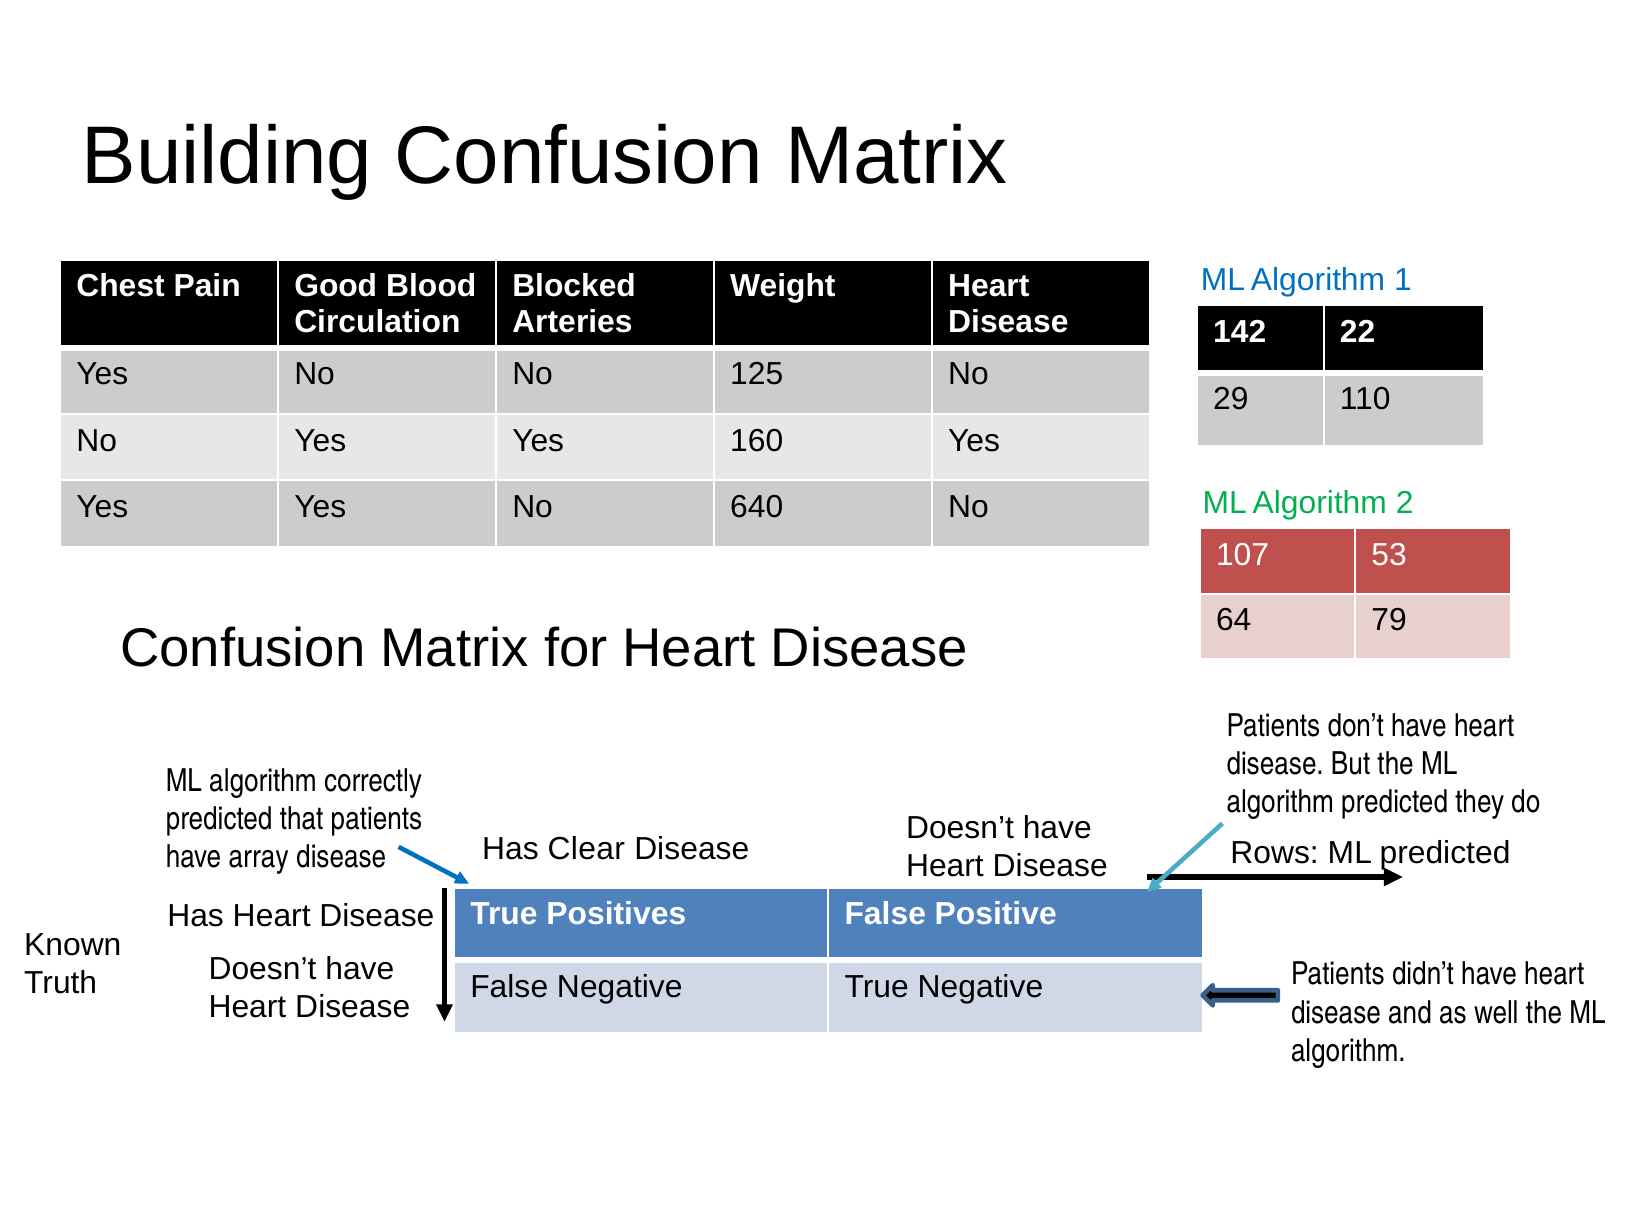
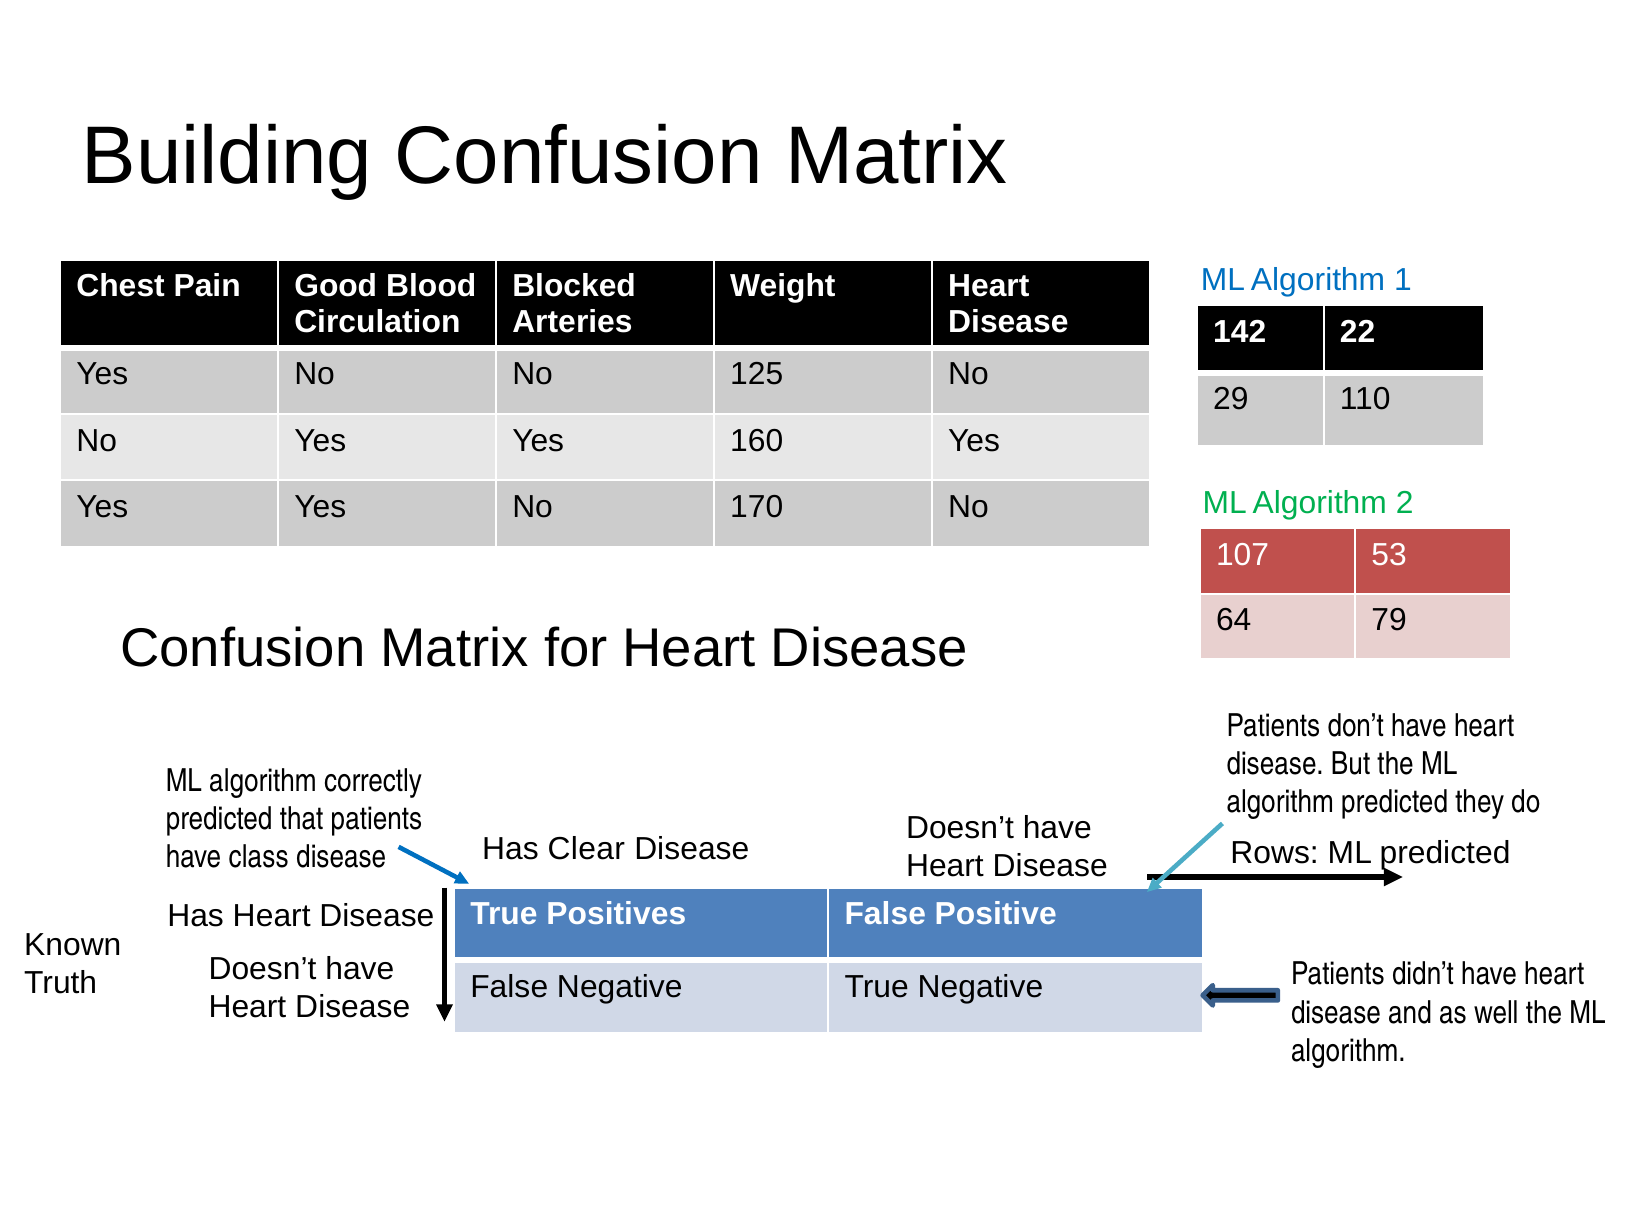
640: 640 -> 170
array: array -> class
